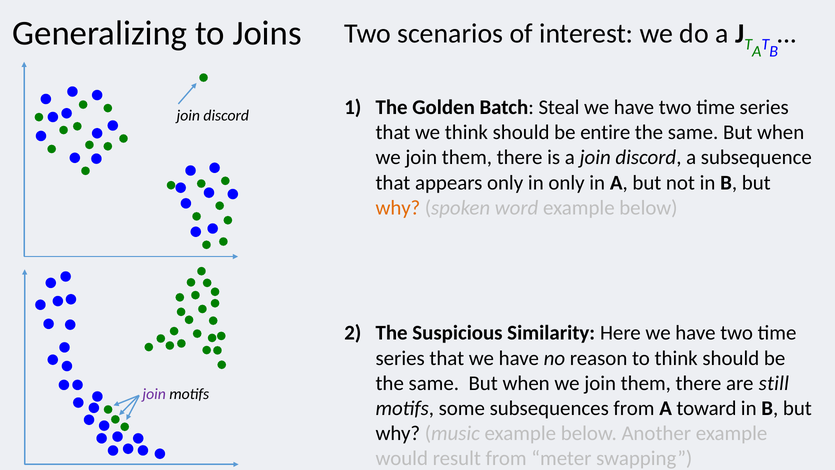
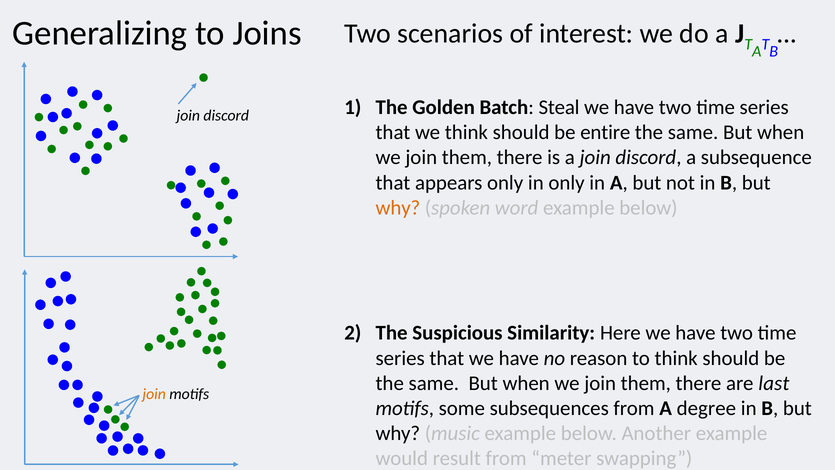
still: still -> last
join at (154, 394) colour: purple -> orange
toward: toward -> degree
